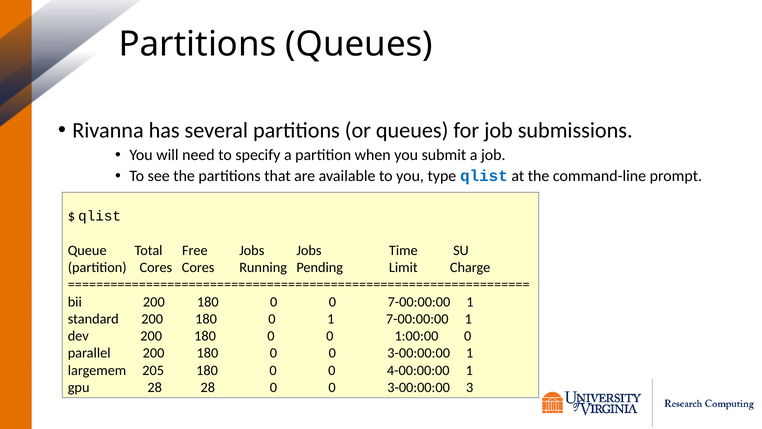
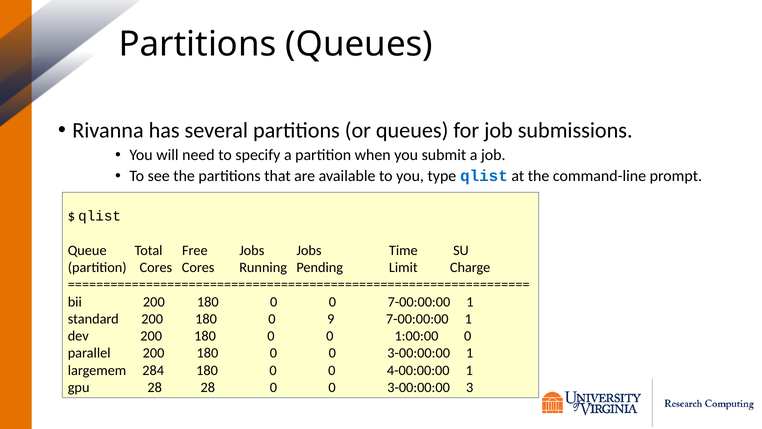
0 1: 1 -> 9
205: 205 -> 284
